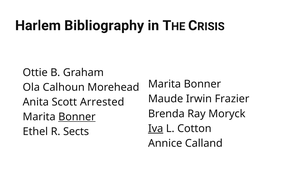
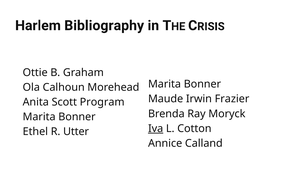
Arrested: Arrested -> Program
Bonner at (77, 117) underline: present -> none
Sects: Sects -> Utter
